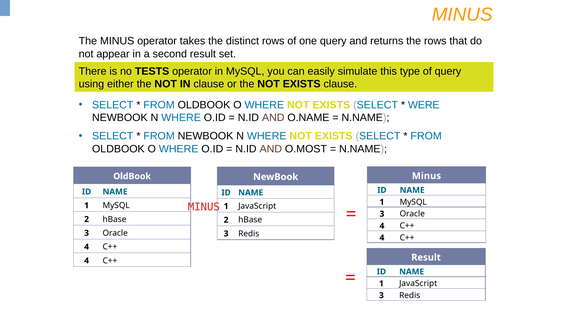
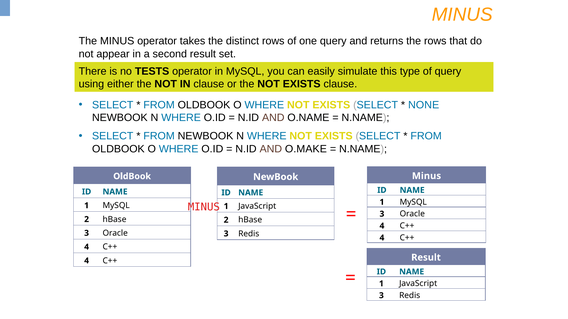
WERE: WERE -> NONE
O.MOST: O.MOST -> O.MAKE
